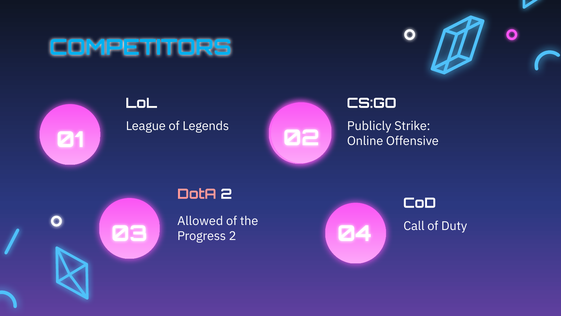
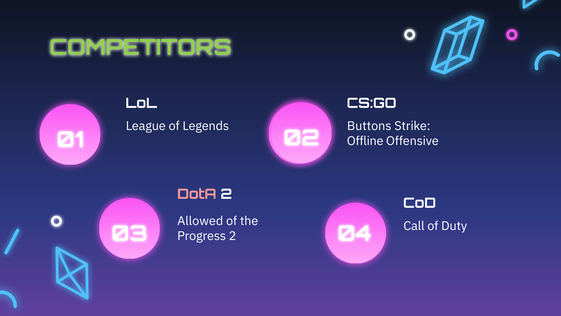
COMPETITORS colour: light blue -> light green
Publicly: Publicly -> Buttons
Online: Online -> Offline
